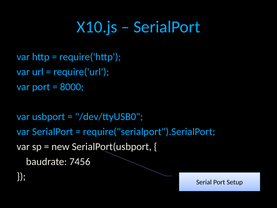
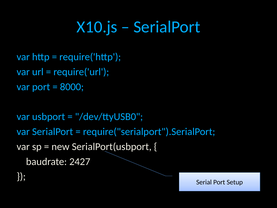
7456: 7456 -> 2427
